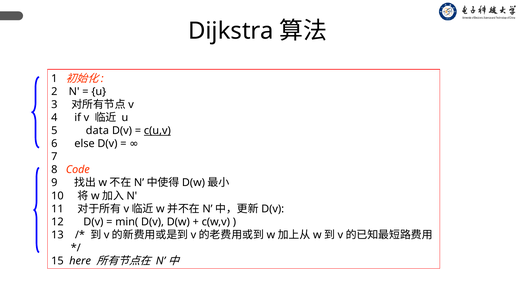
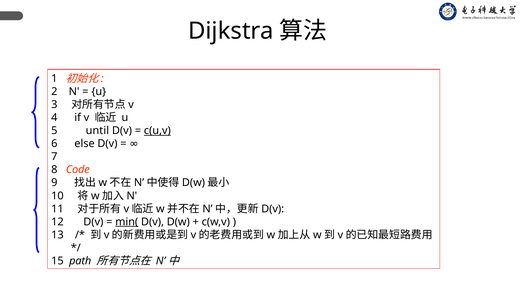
data: data -> until
min( underline: none -> present
here: here -> path
